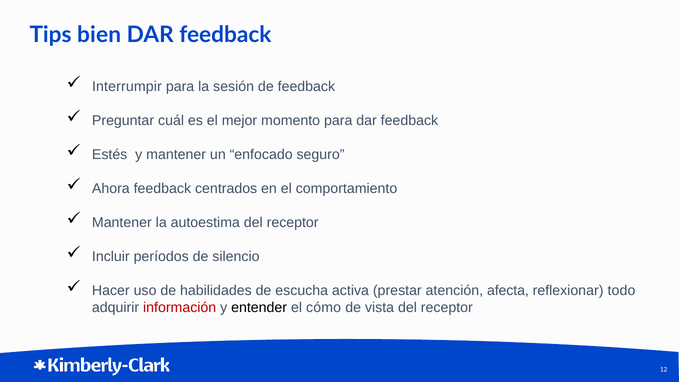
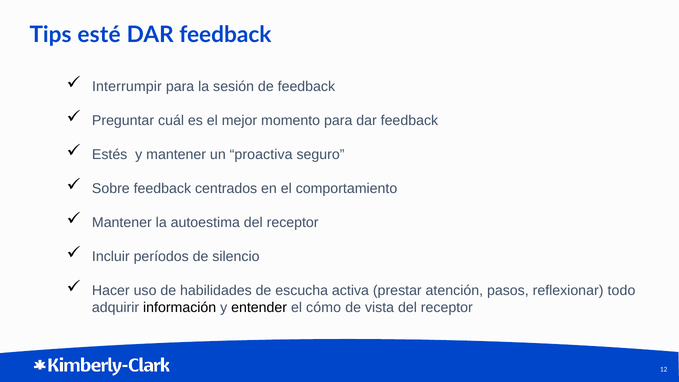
bien: bien -> esté
enfocado: enfocado -> proactiva
Ahora: Ahora -> Sobre
afecta: afecta -> pasos
información colour: red -> black
